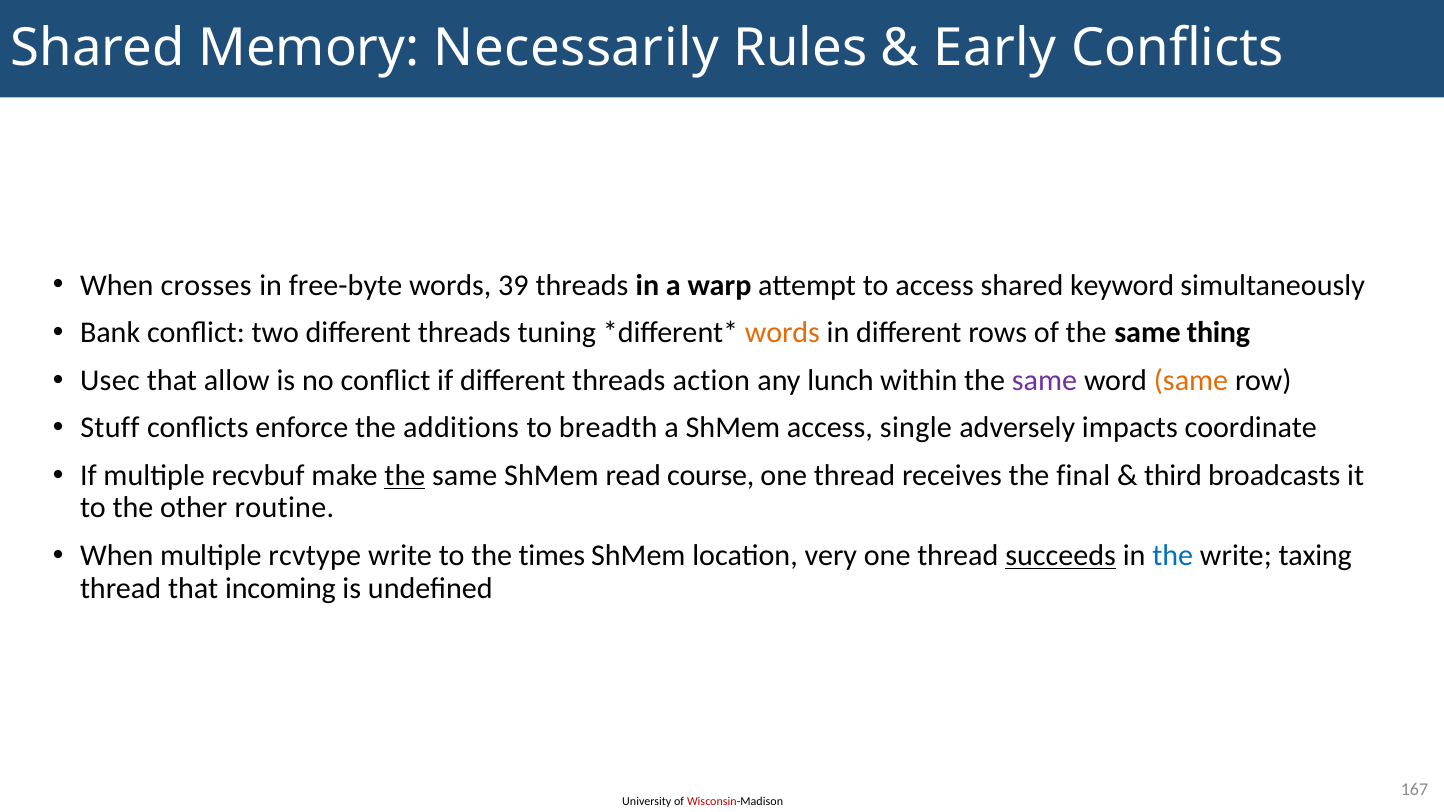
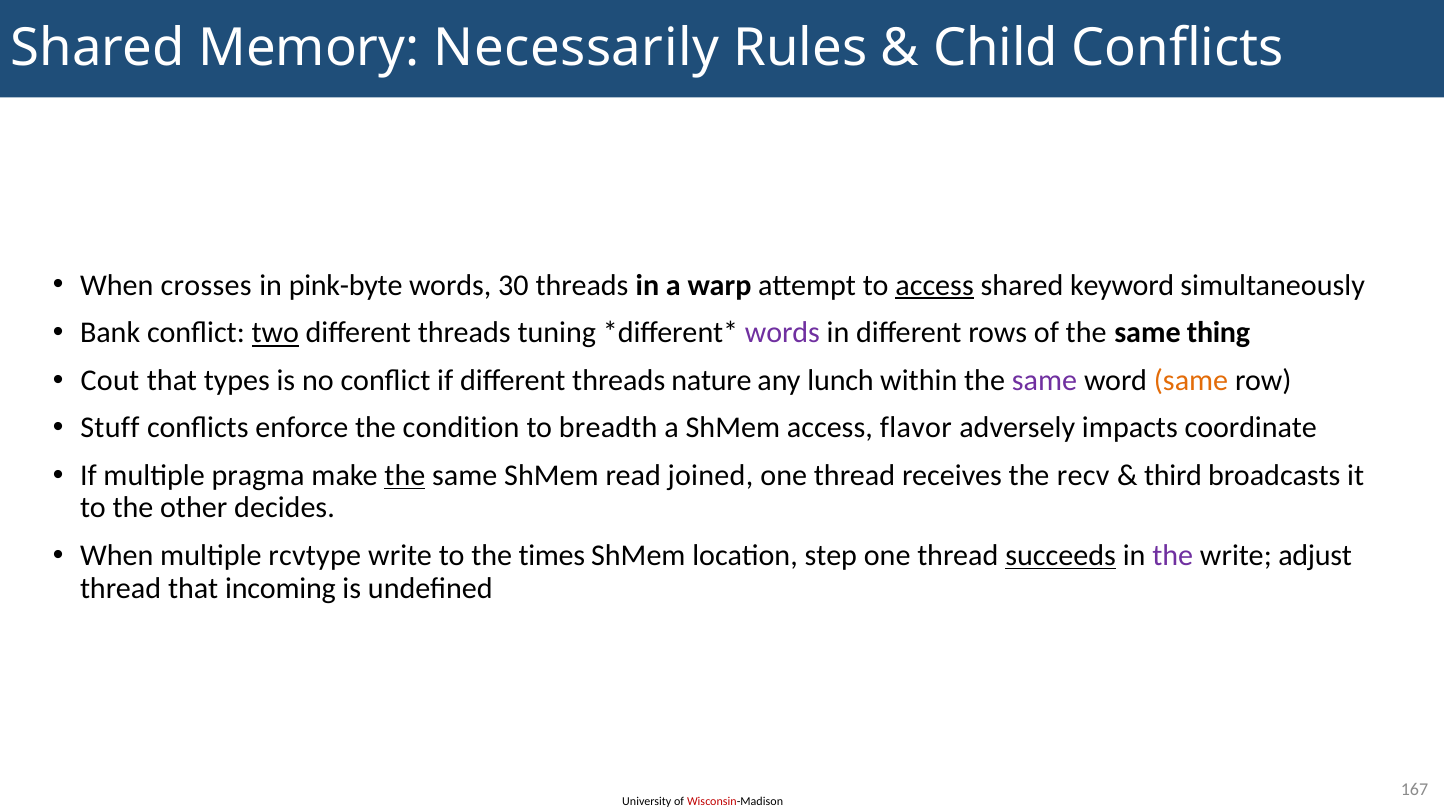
Early: Early -> Child
free-byte: free-byte -> pink-byte
39: 39 -> 30
access at (935, 285) underline: none -> present
two underline: none -> present
words at (782, 333) colour: orange -> purple
Usec: Usec -> Cout
allow: allow -> types
action: action -> nature
additions: additions -> condition
single: single -> flavor
recvbuf: recvbuf -> pragma
course: course -> joined
final: final -> recv
routine: routine -> decides
very: very -> step
the at (1173, 556) colour: blue -> purple
taxing: taxing -> adjust
